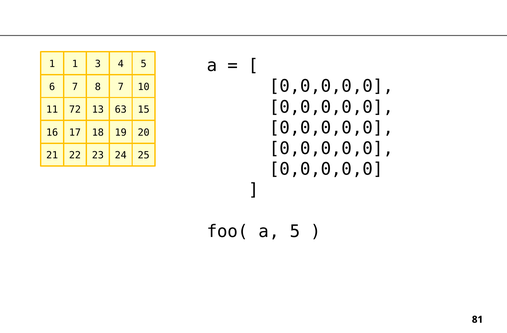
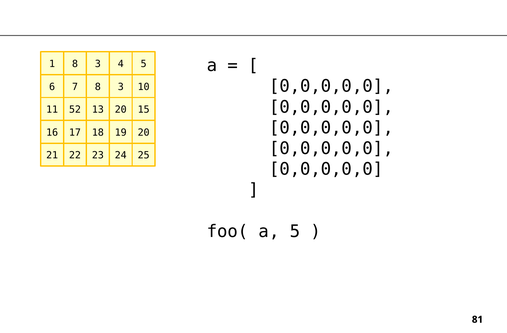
1 1: 1 -> 8
7 8 7: 7 -> 3
72: 72 -> 52
13 63: 63 -> 20
